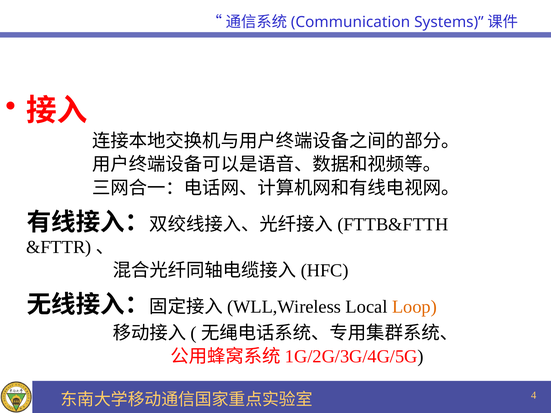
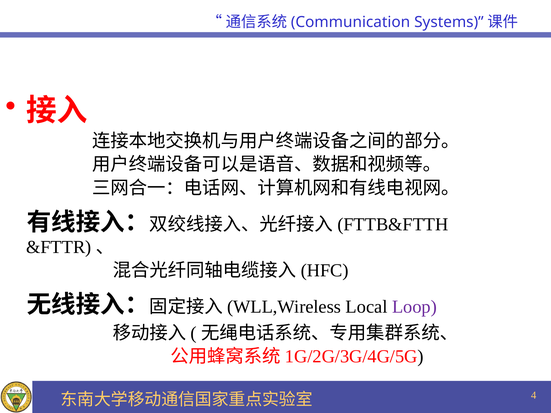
Loop colour: orange -> purple
